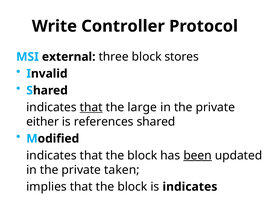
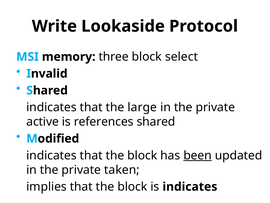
Controller: Controller -> Lookaside
external: external -> memory
stores: stores -> select
that at (91, 107) underline: present -> none
either: either -> active
